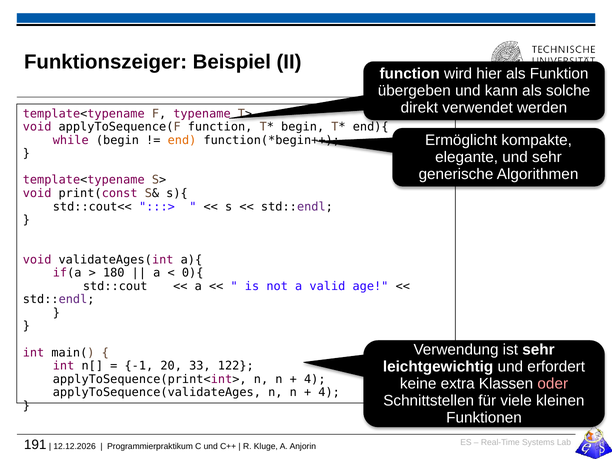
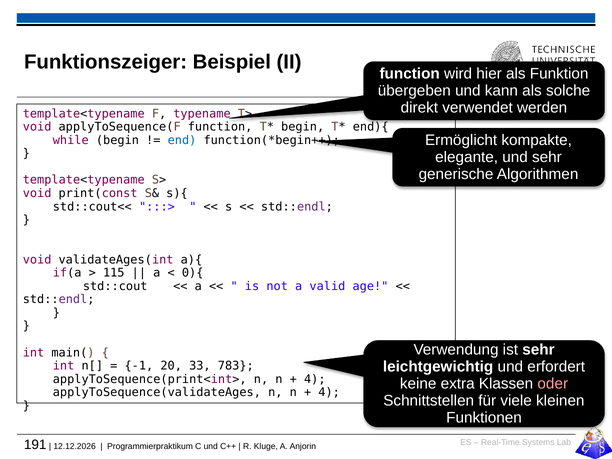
end colour: orange -> blue
180: 180 -> 115
122: 122 -> 783
